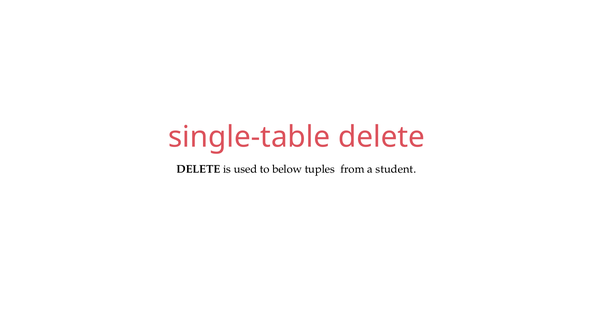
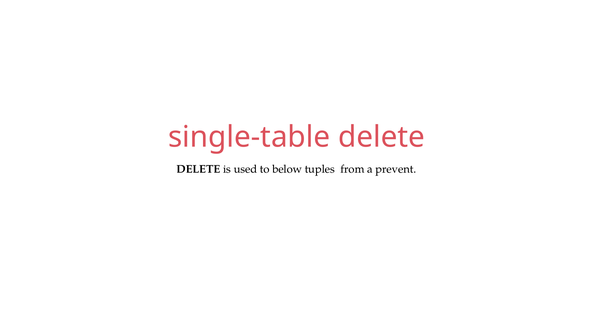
student: student -> prevent
